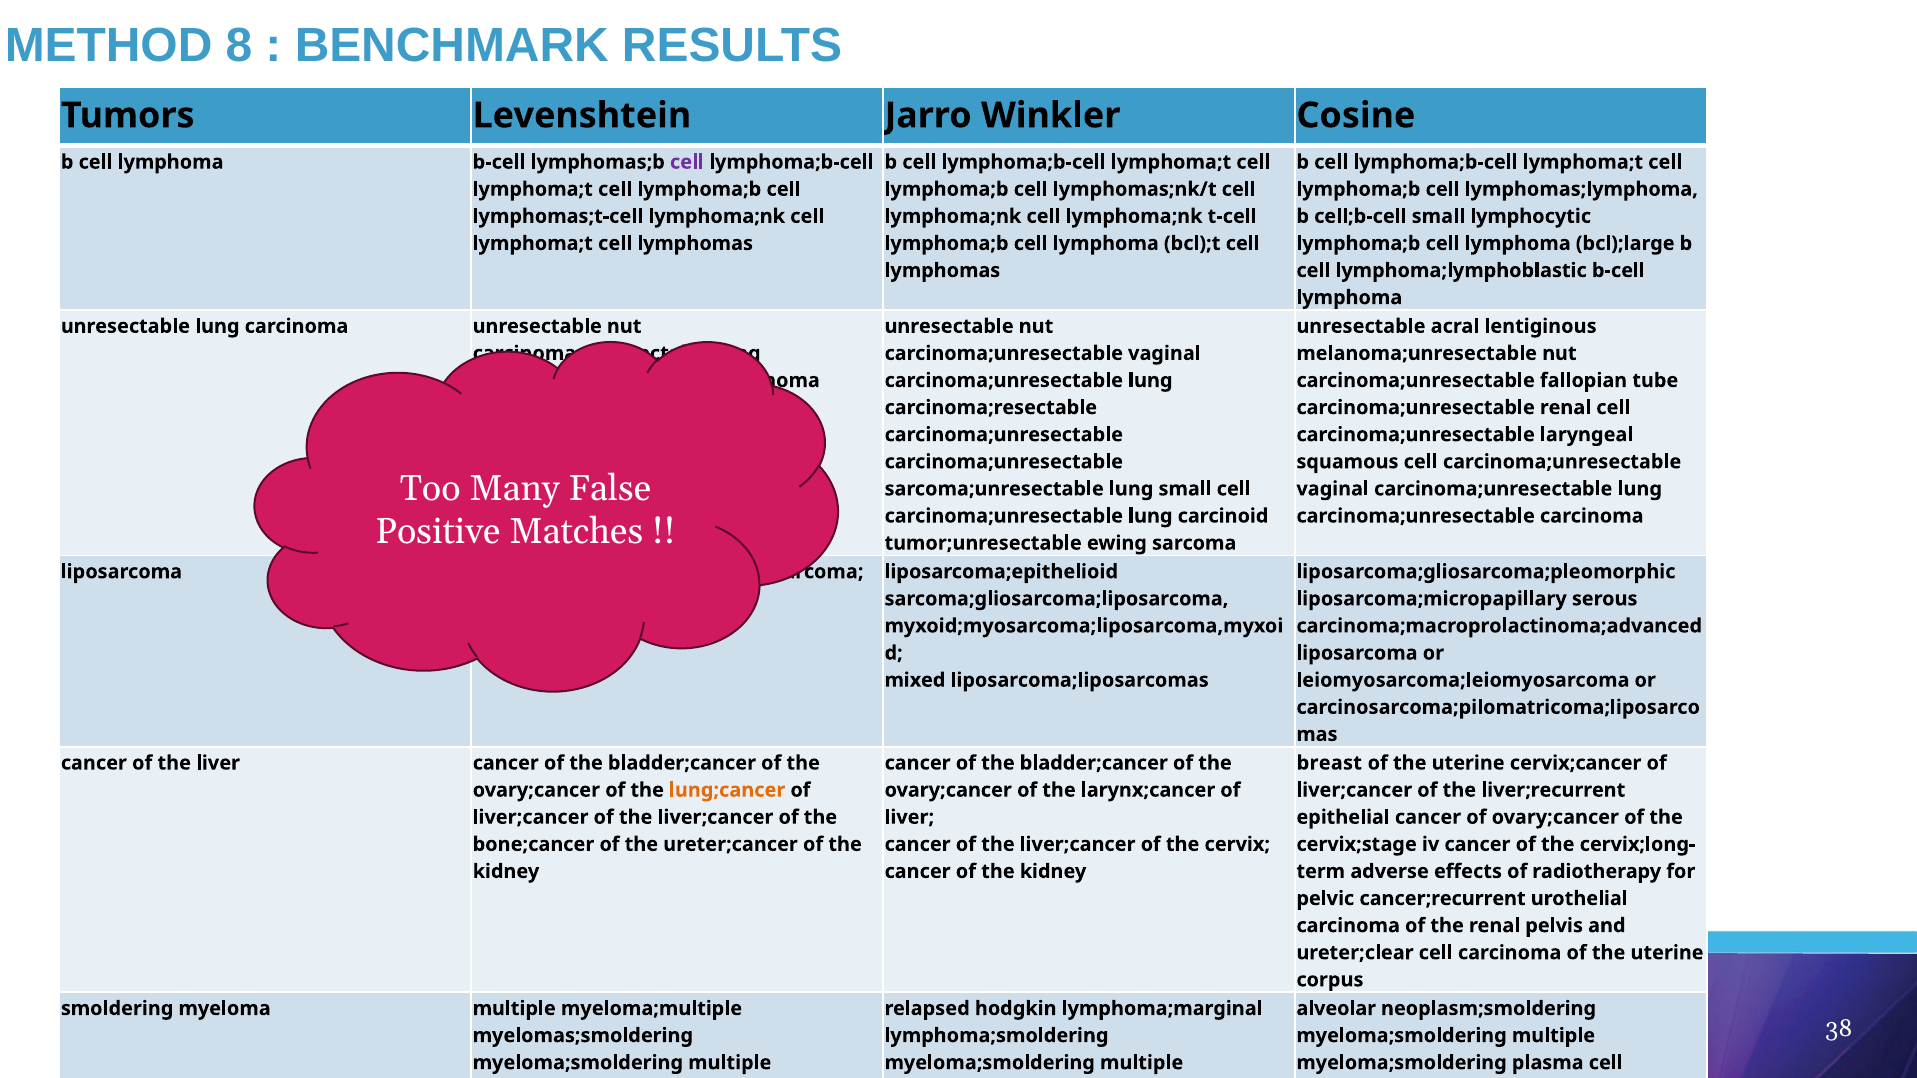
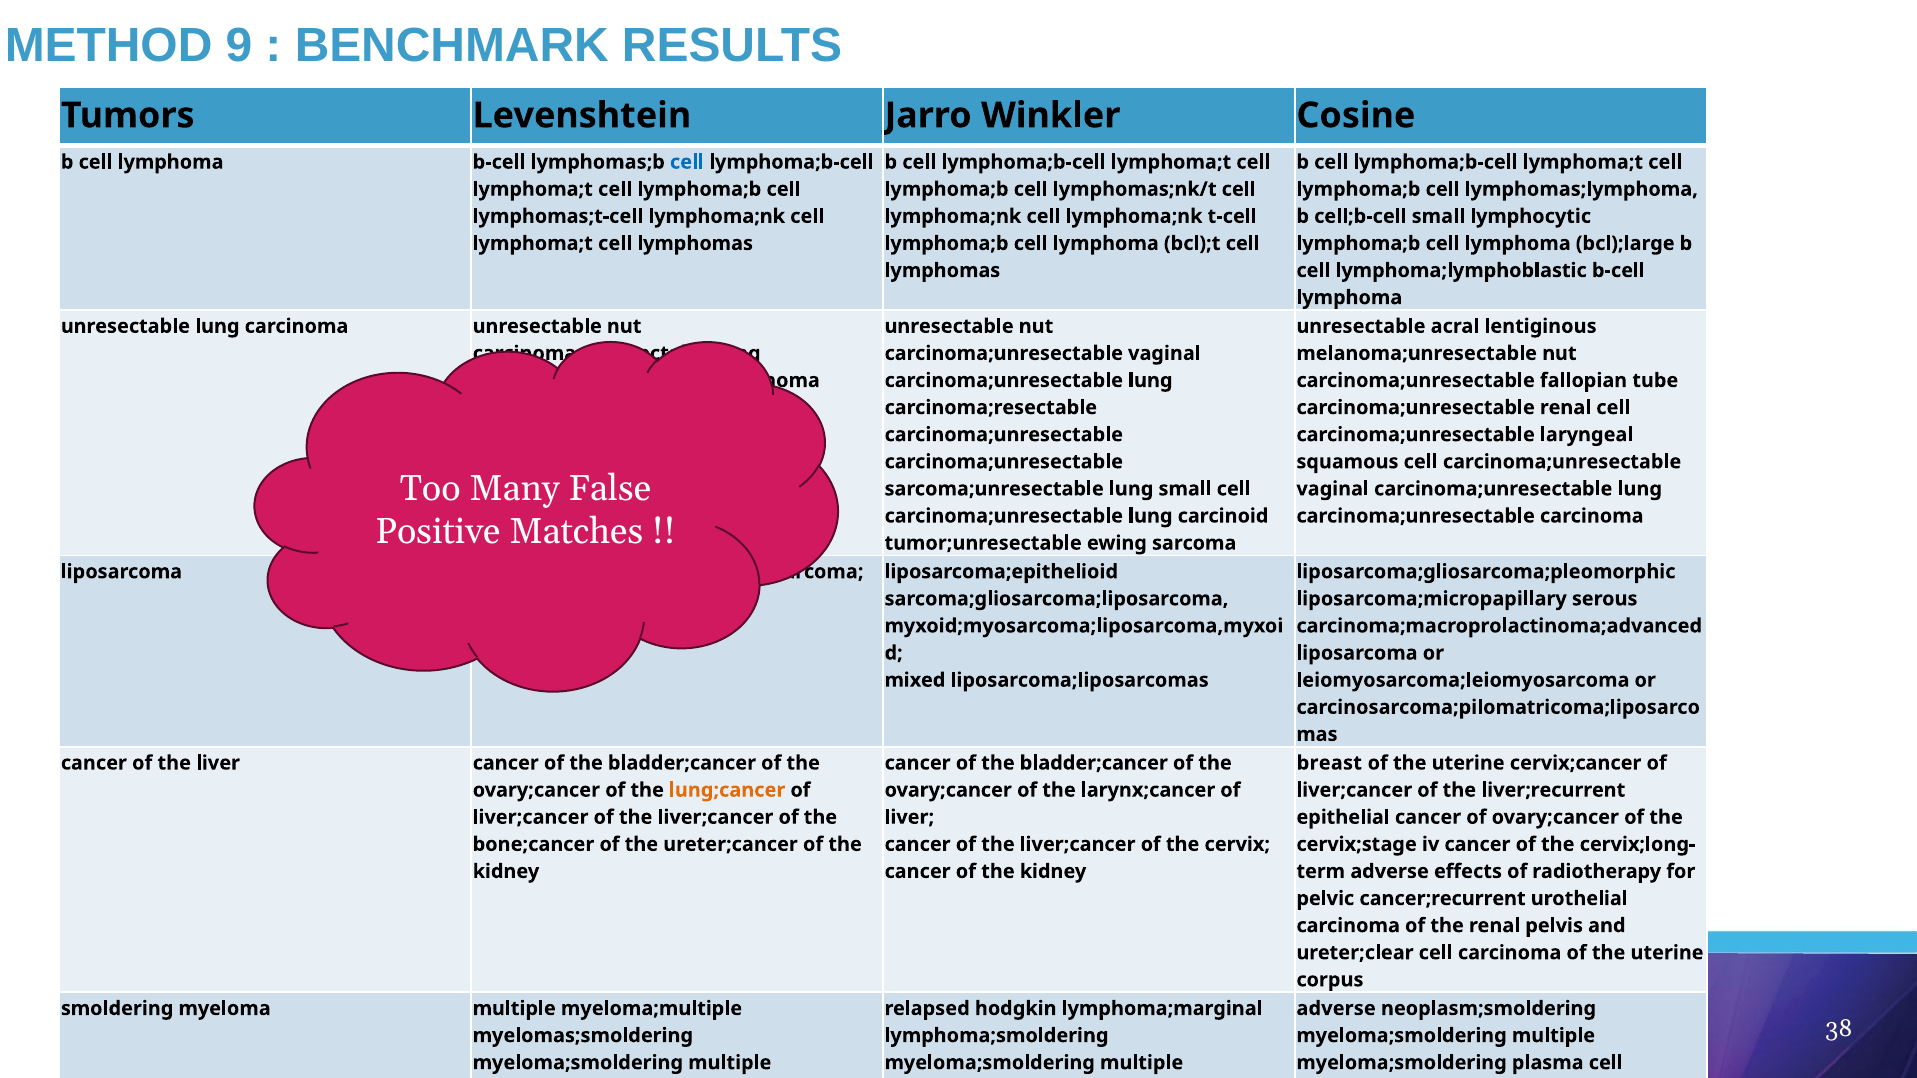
8: 8 -> 9
cell at (687, 162) colour: purple -> blue
alveolar at (1336, 1009): alveolar -> adverse
